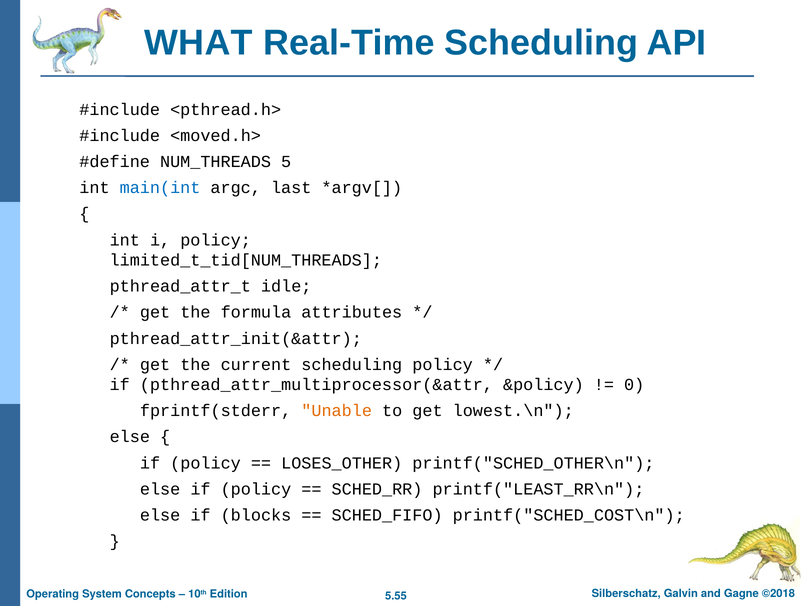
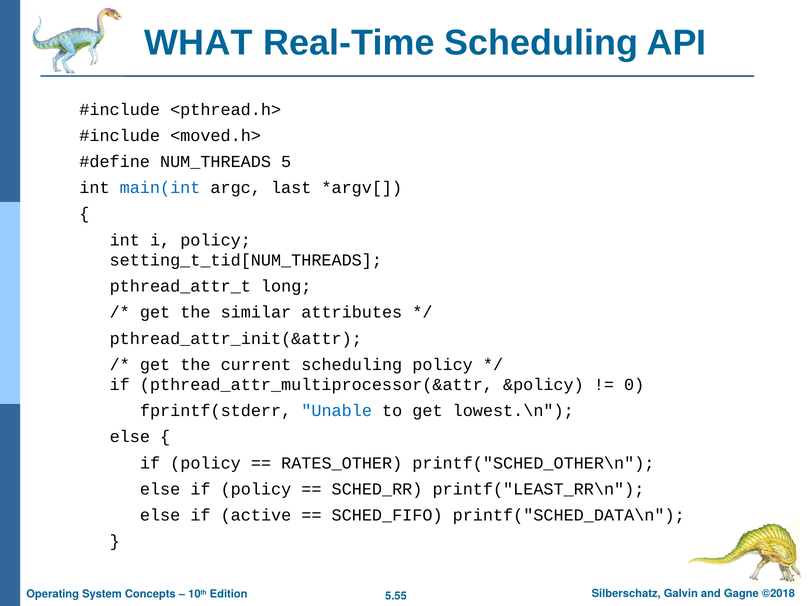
limited_t_tid[NUM_THREADS: limited_t_tid[NUM_THREADS -> setting_t_tid[NUM_THREADS
idle: idle -> long
formula: formula -> similar
Unable colour: orange -> blue
LOSES_OTHER: LOSES_OTHER -> RATES_OTHER
blocks: blocks -> active
printf("SCHED_COST\n: printf("SCHED_COST\n -> printf("SCHED_DATA\n
